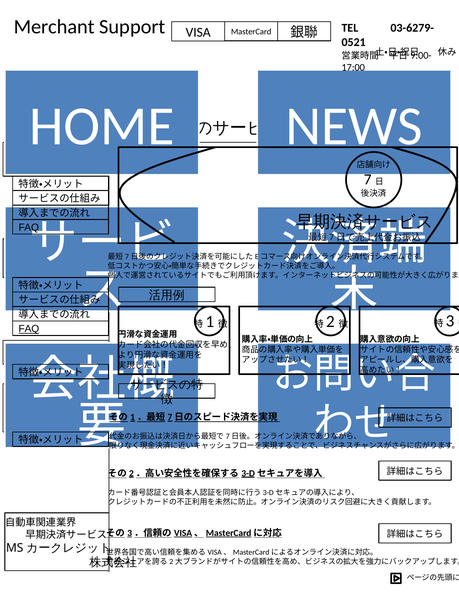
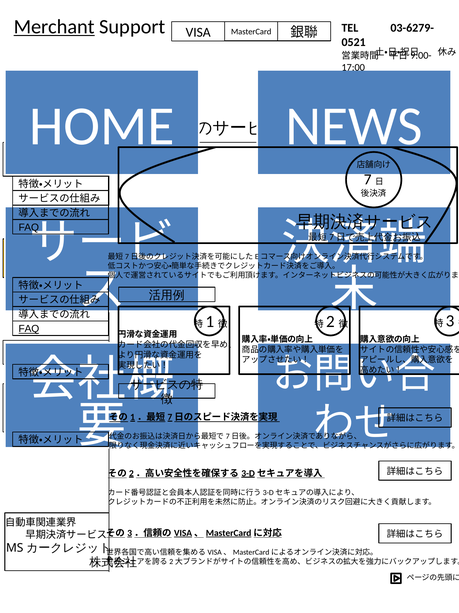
Merchant at (54, 27) underline: none -> present
